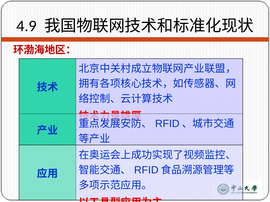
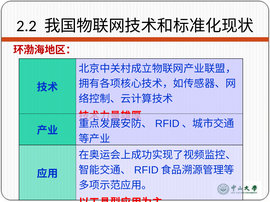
4.9: 4.9 -> 2.2
